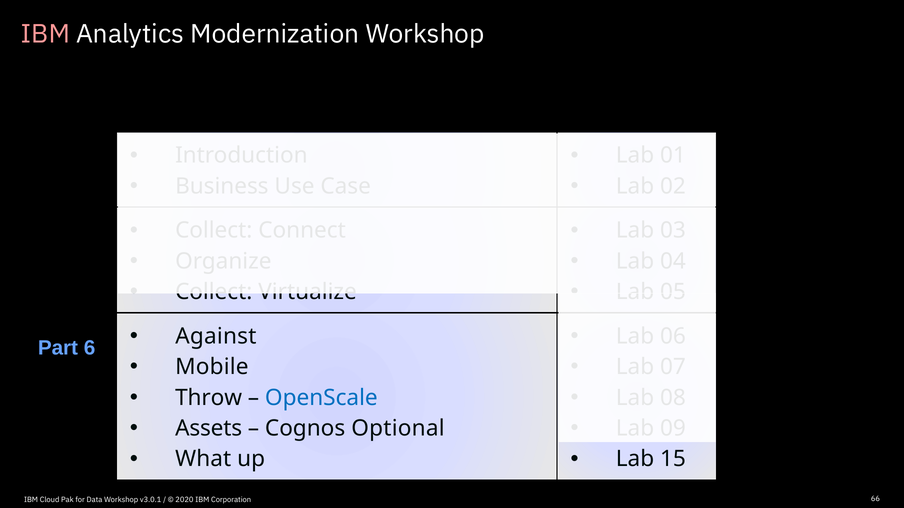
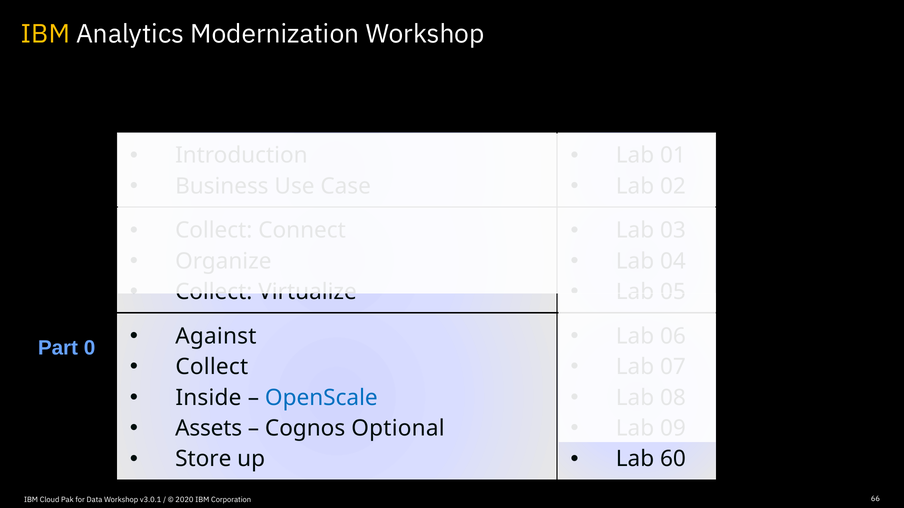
IBM at (45, 34) colour: pink -> yellow
6: 6 -> 0
Mobile at (212, 367): Mobile -> Collect
Throw: Throw -> Inside
What: What -> Store
15: 15 -> 60
